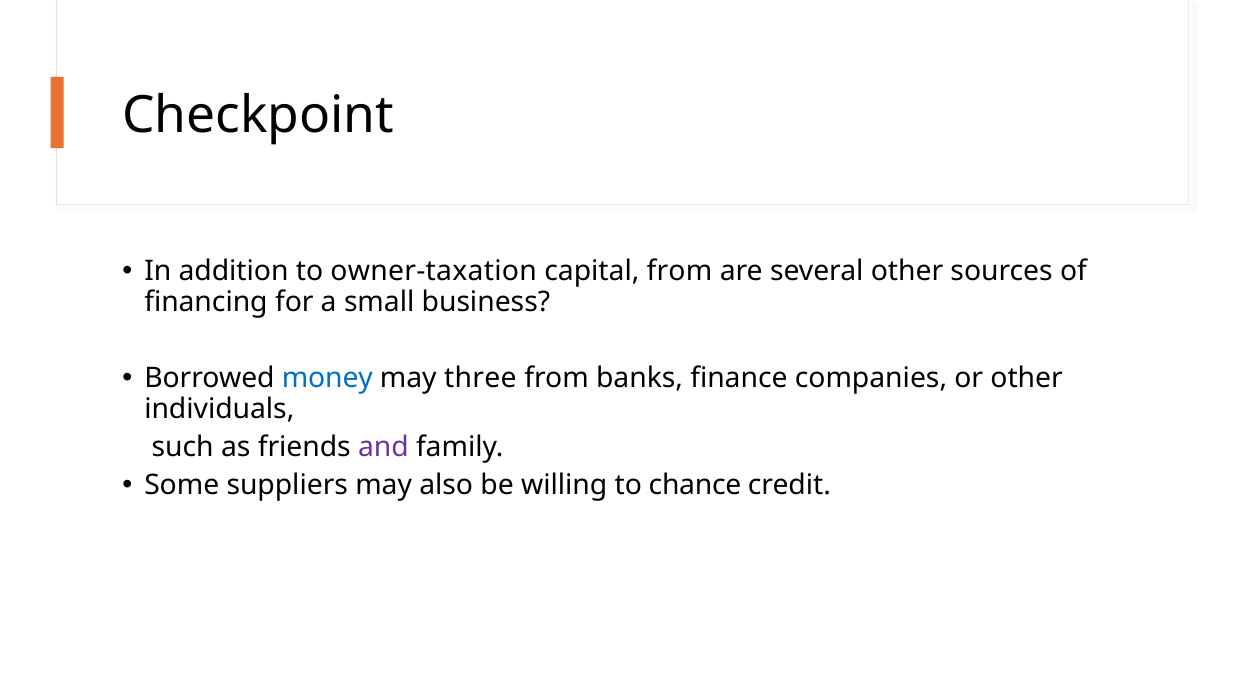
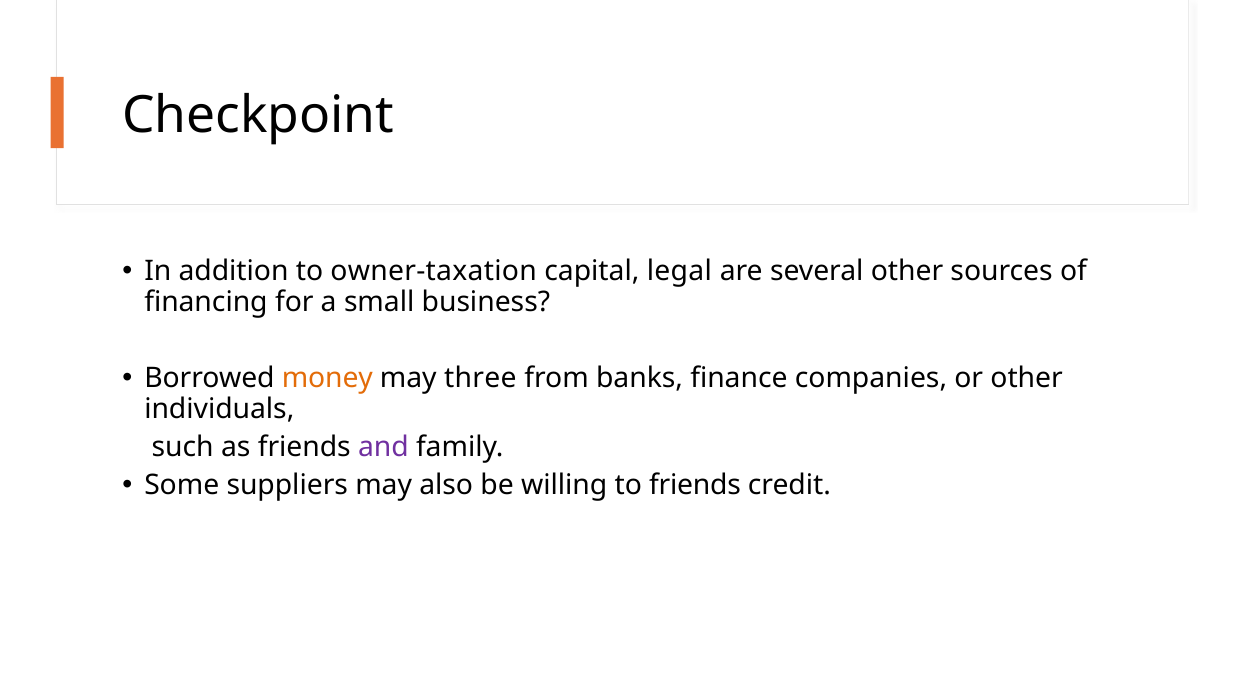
capital from: from -> legal
money colour: blue -> orange
to chance: chance -> friends
